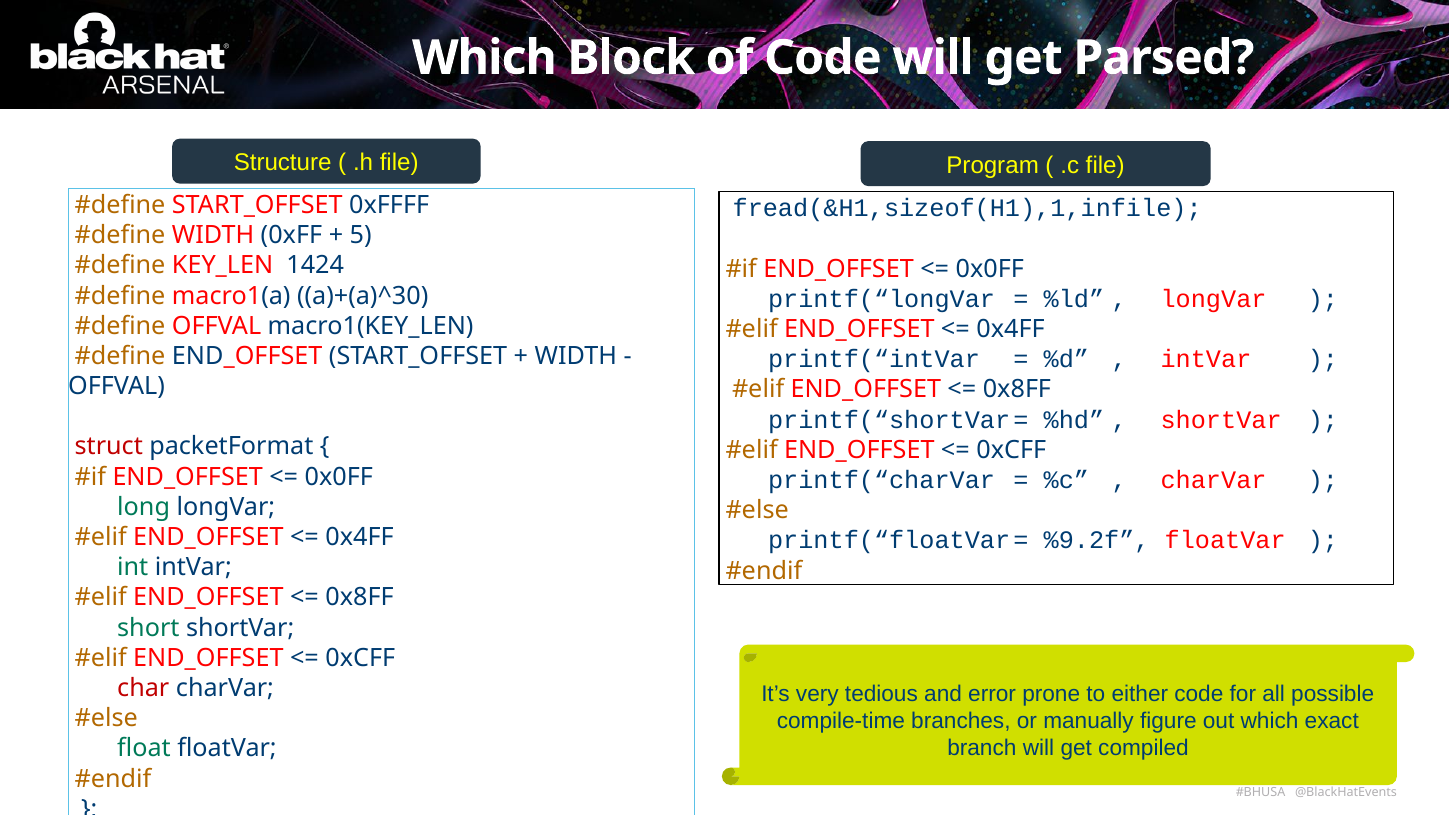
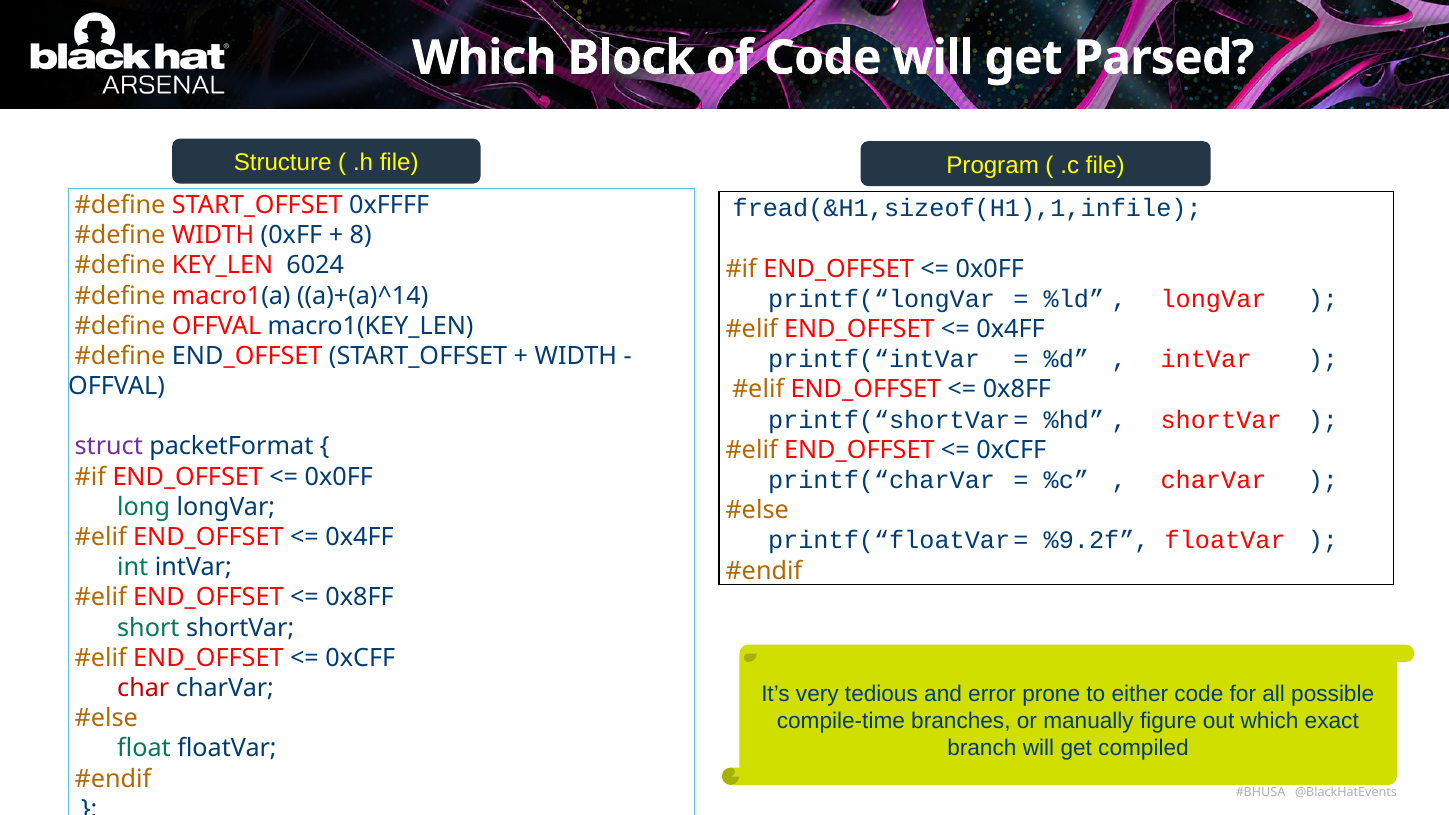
5: 5 -> 8
1424: 1424 -> 6024
a)+(a)^30: a)+(a)^30 -> a)+(a)^14
struct colour: red -> purple
